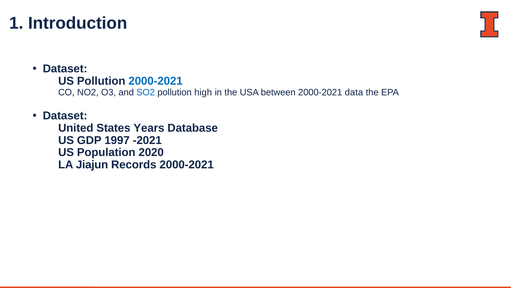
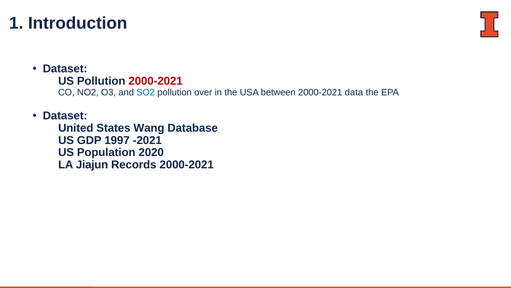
2000-2021 at (156, 81) colour: blue -> red
high: high -> over
Years: Years -> Wang
